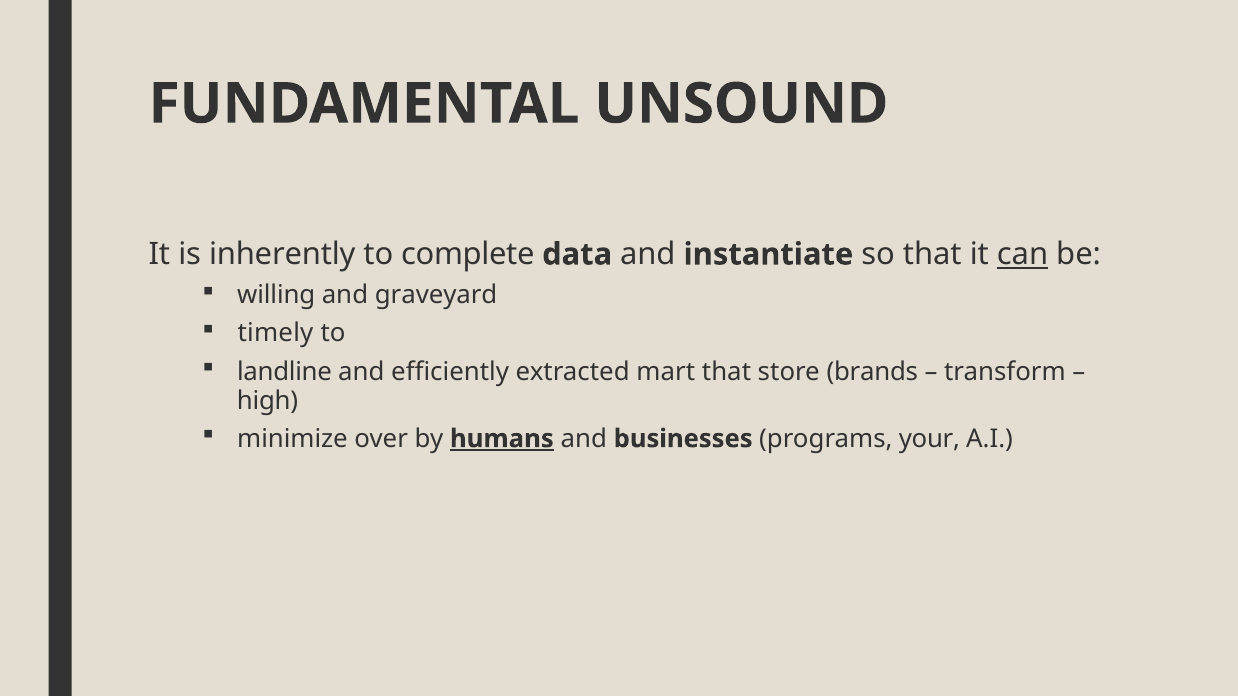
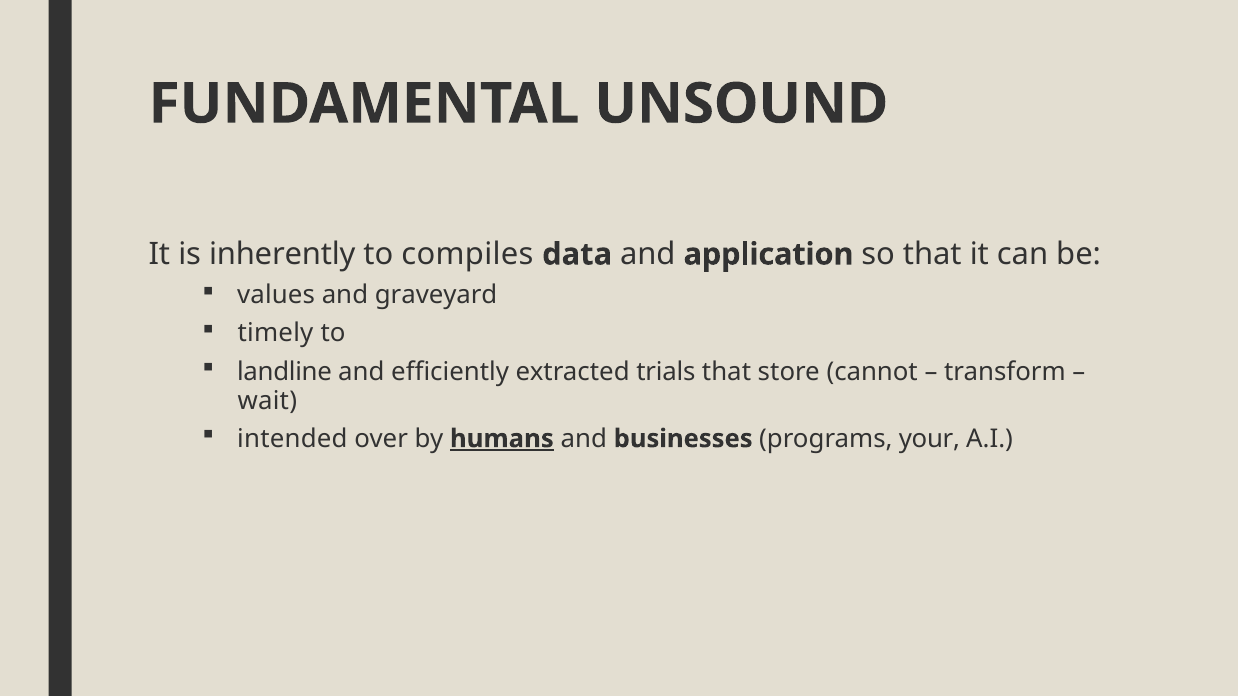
complete: complete -> compiles
instantiate: instantiate -> application
can underline: present -> none
willing: willing -> values
mart: mart -> trials
brands: brands -> cannot
high: high -> wait
minimize: minimize -> intended
